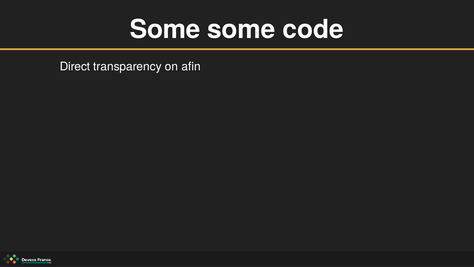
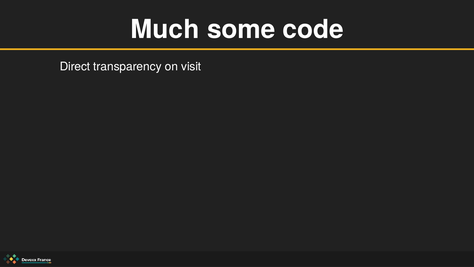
Some at (165, 30): Some -> Much
afin: afin -> visit
